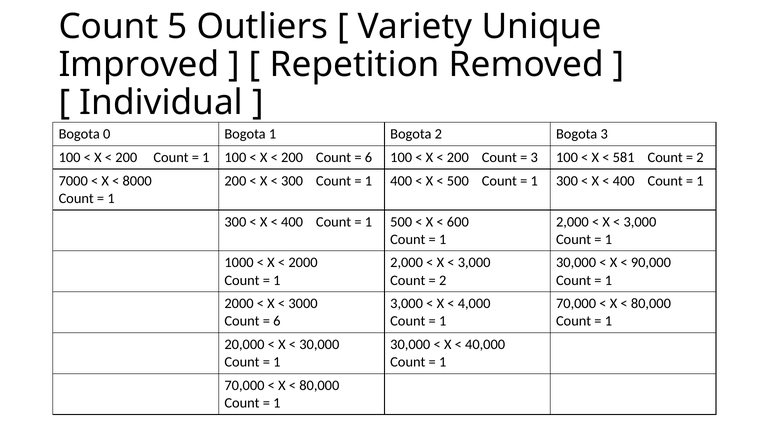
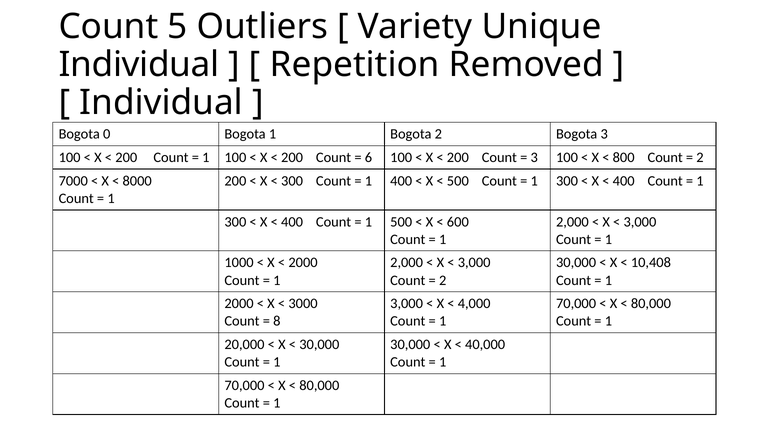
Improved at (139, 65): Improved -> Individual
581: 581 -> 800
90,000: 90,000 -> 10,408
6 at (277, 322): 6 -> 8
